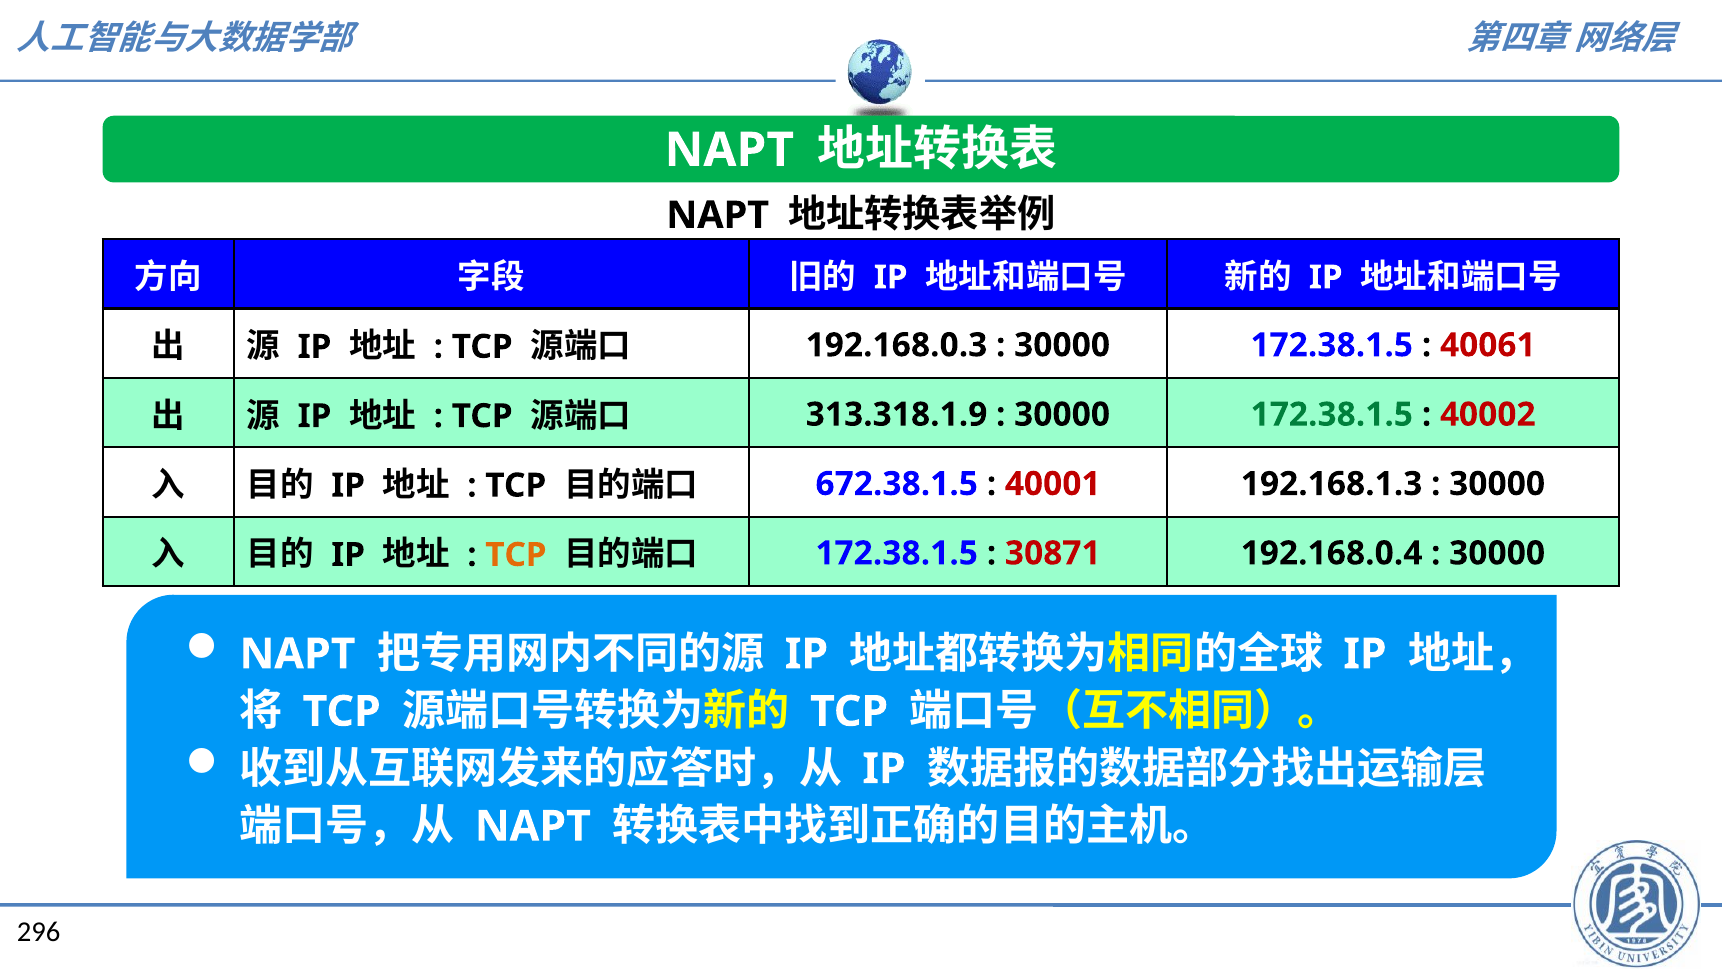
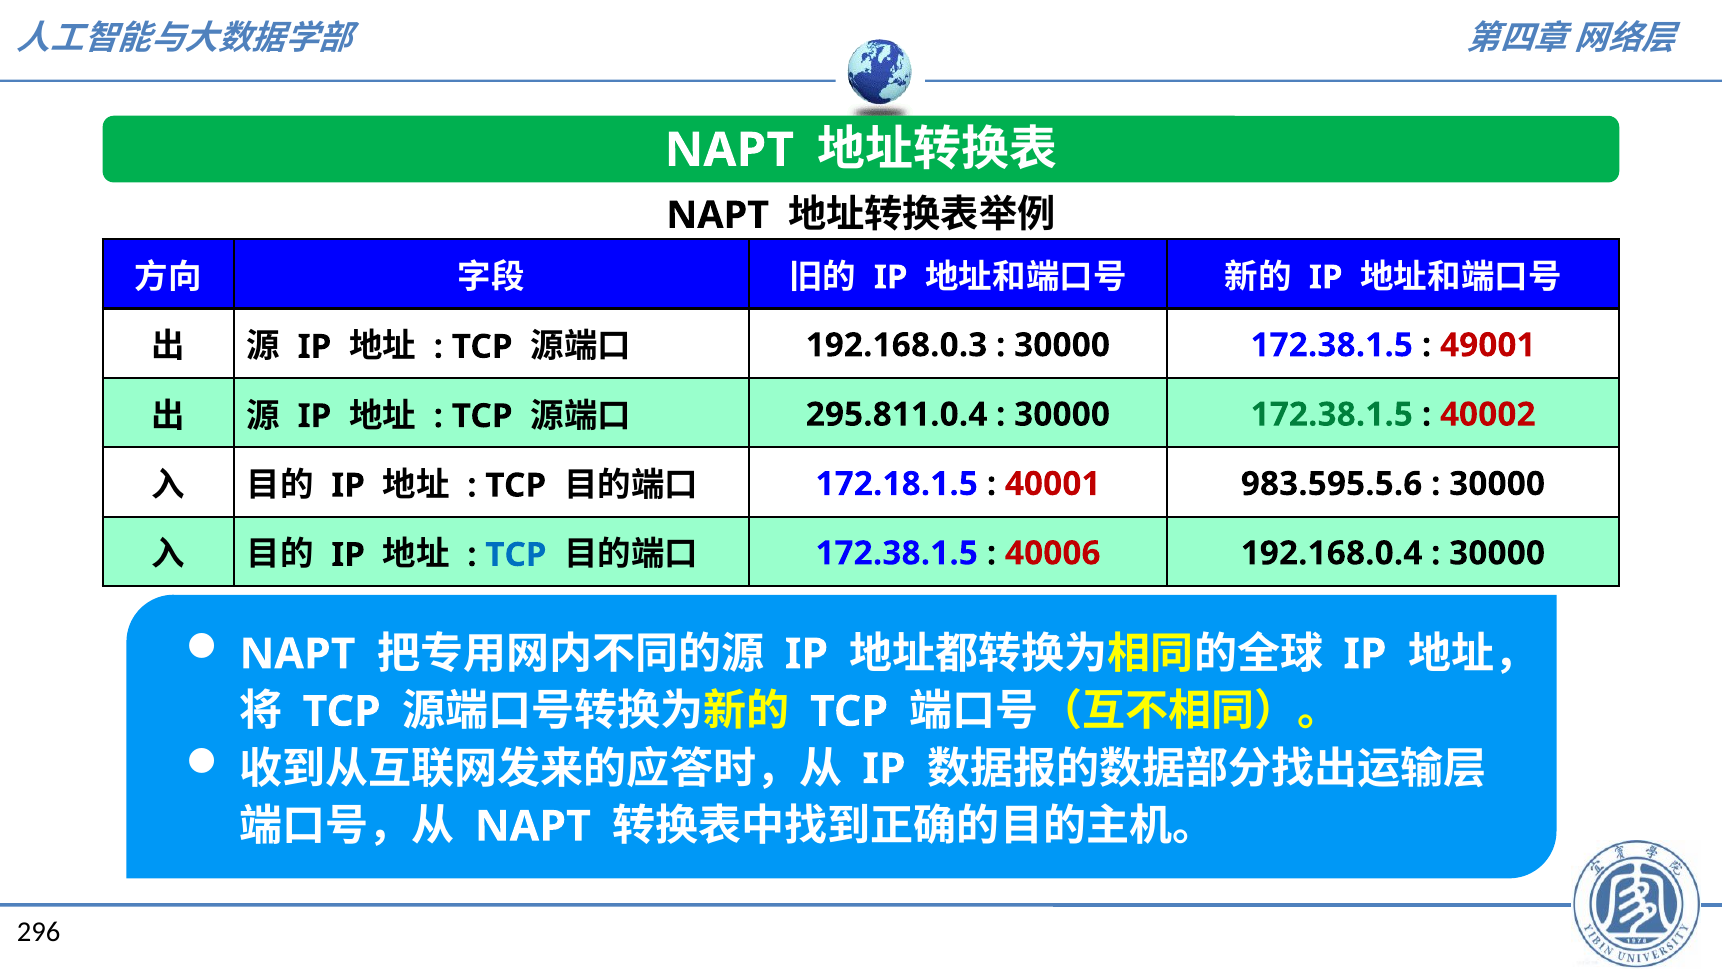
40061: 40061 -> 49001
313.318.1.9: 313.318.1.9 -> 295.811.0.4
672.38.1.5: 672.38.1.5 -> 172.18.1.5
192.168.1.3: 192.168.1.3 -> 983.595.5.6
TCP at (516, 555) colour: orange -> blue
30871: 30871 -> 40006
